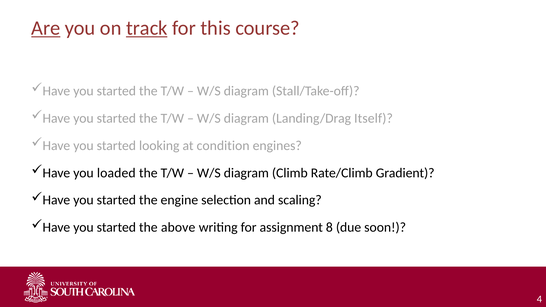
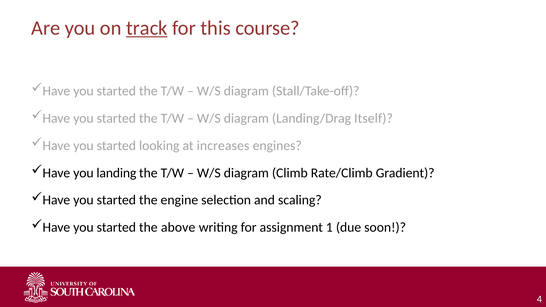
Are underline: present -> none
condition: condition -> increases
loaded: loaded -> landing
8: 8 -> 1
